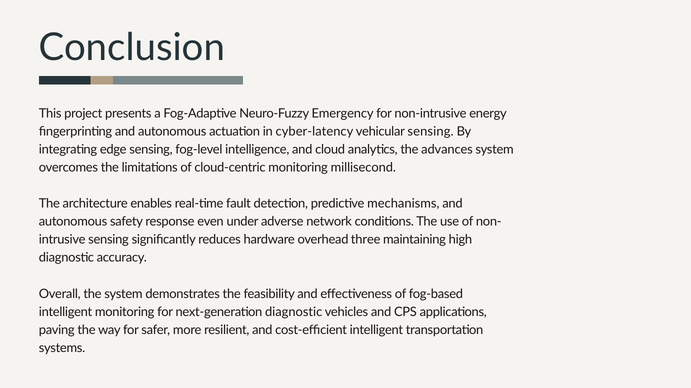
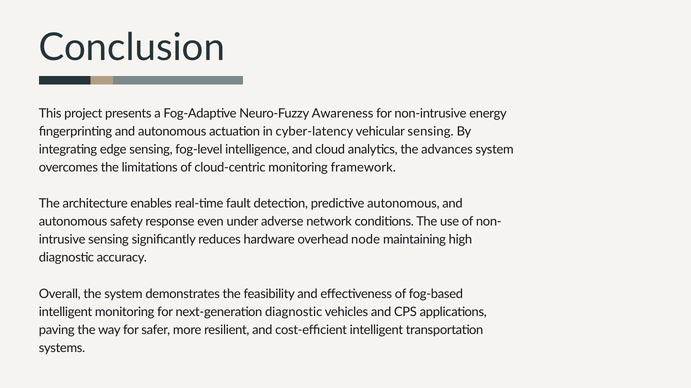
Emergency: Emergency -> Awareness
millisecond: millisecond -> framework
predictive mechanisms: mechanisms -> autonomous
three: three -> node
